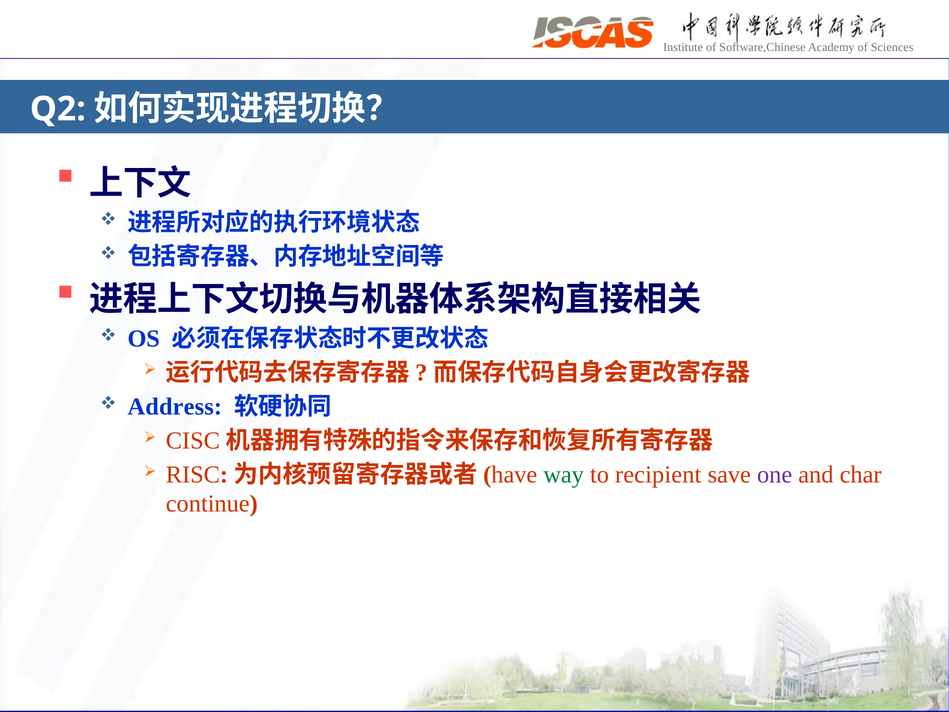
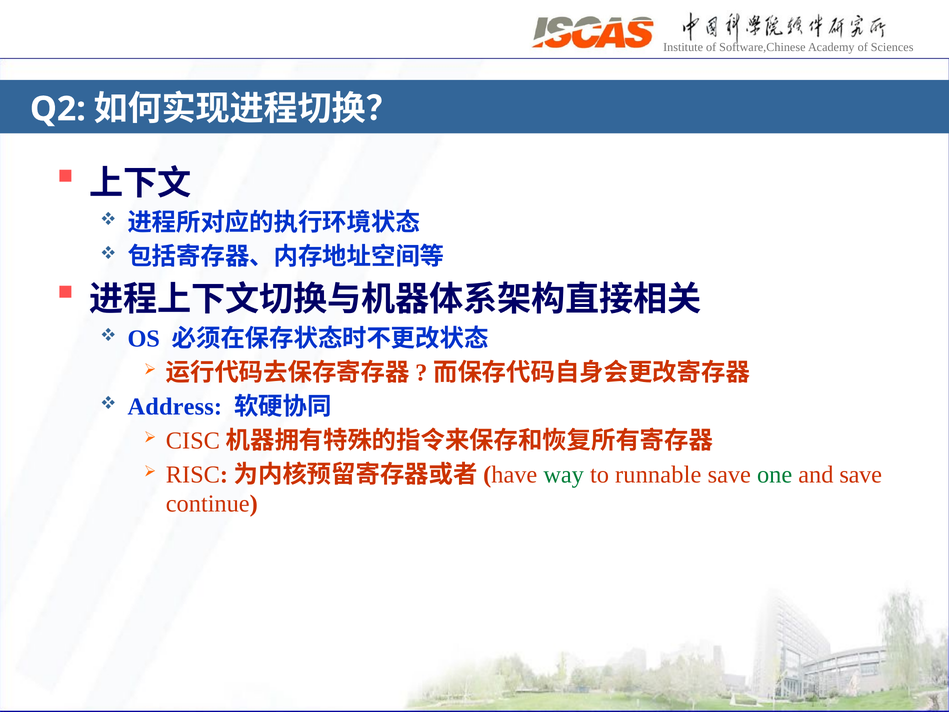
recipient: recipient -> runnable
one colour: purple -> green
and char: char -> save
